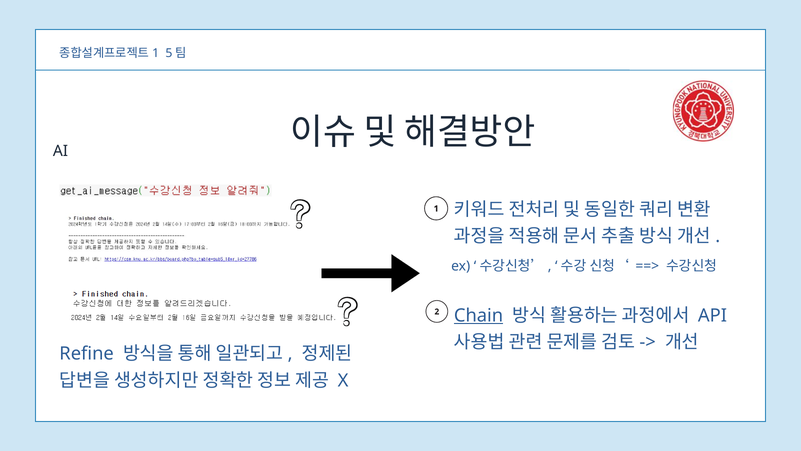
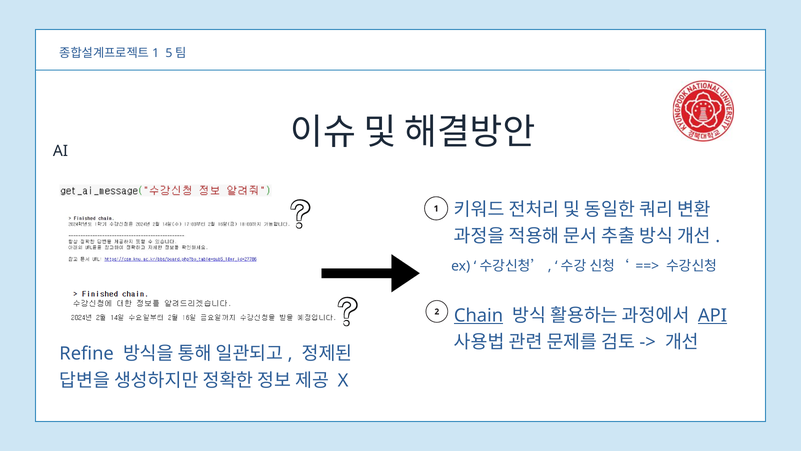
API underline: none -> present
